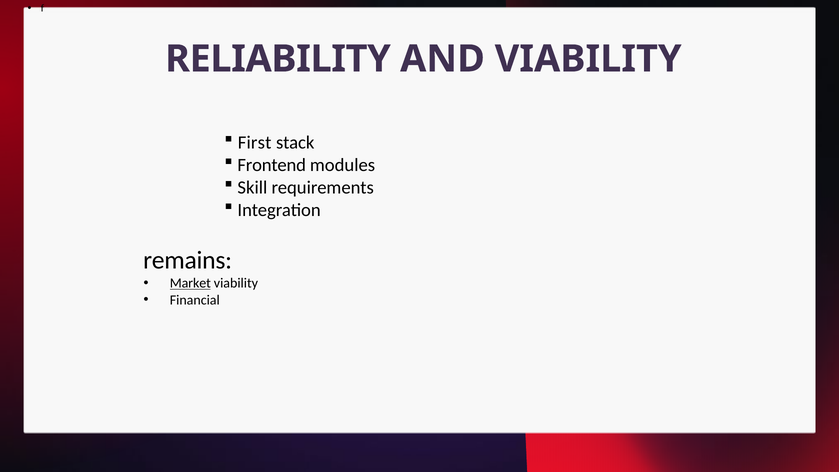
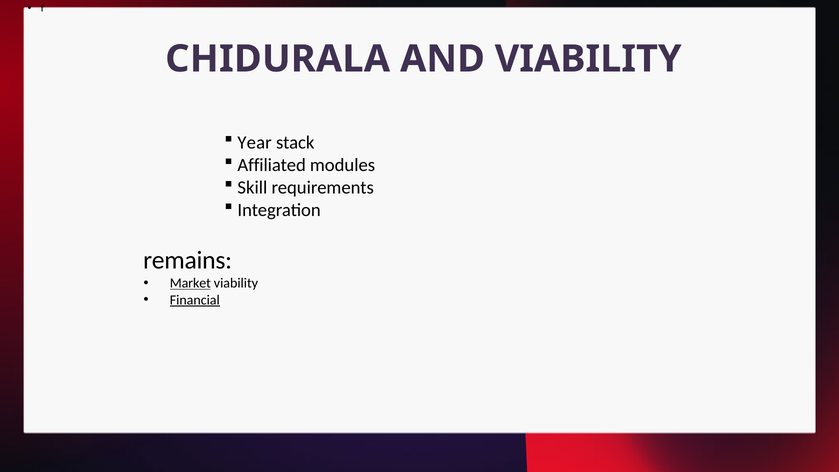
RELIABILITY: RELIABILITY -> CHIDURALA
First: First -> Year
Frontend: Frontend -> Affiliated
Financial underline: none -> present
